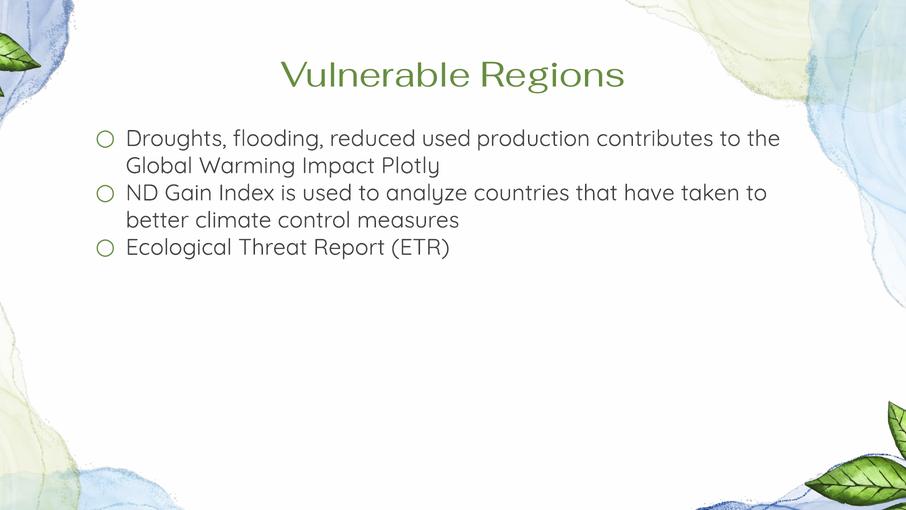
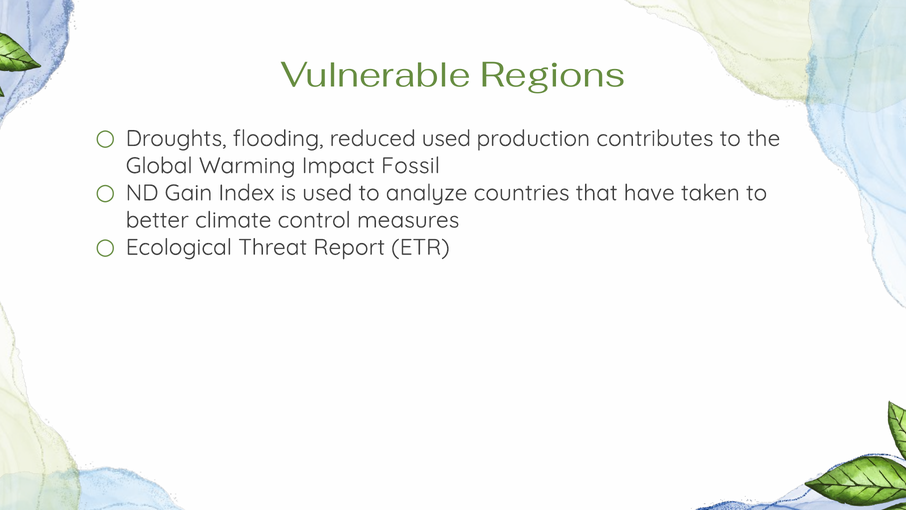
Plotly: Plotly -> Fossil
